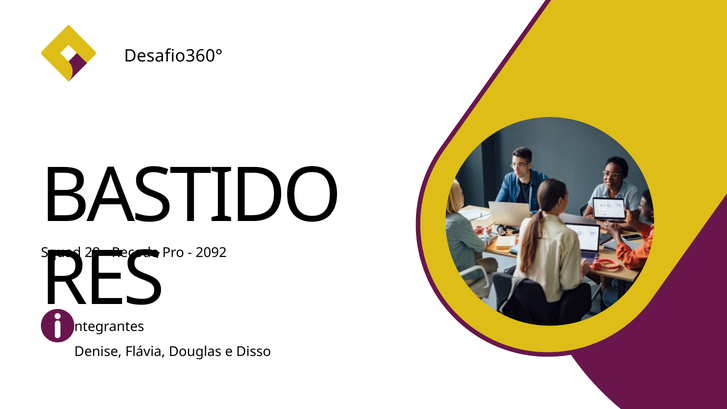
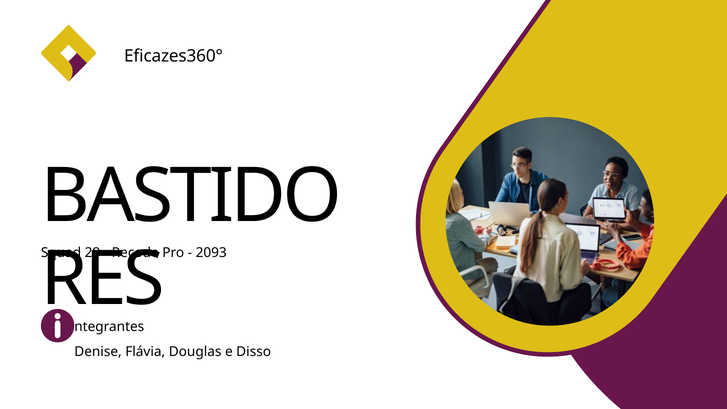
Desafio360°: Desafio360° -> Eficazes360°
2092: 2092 -> 2093
